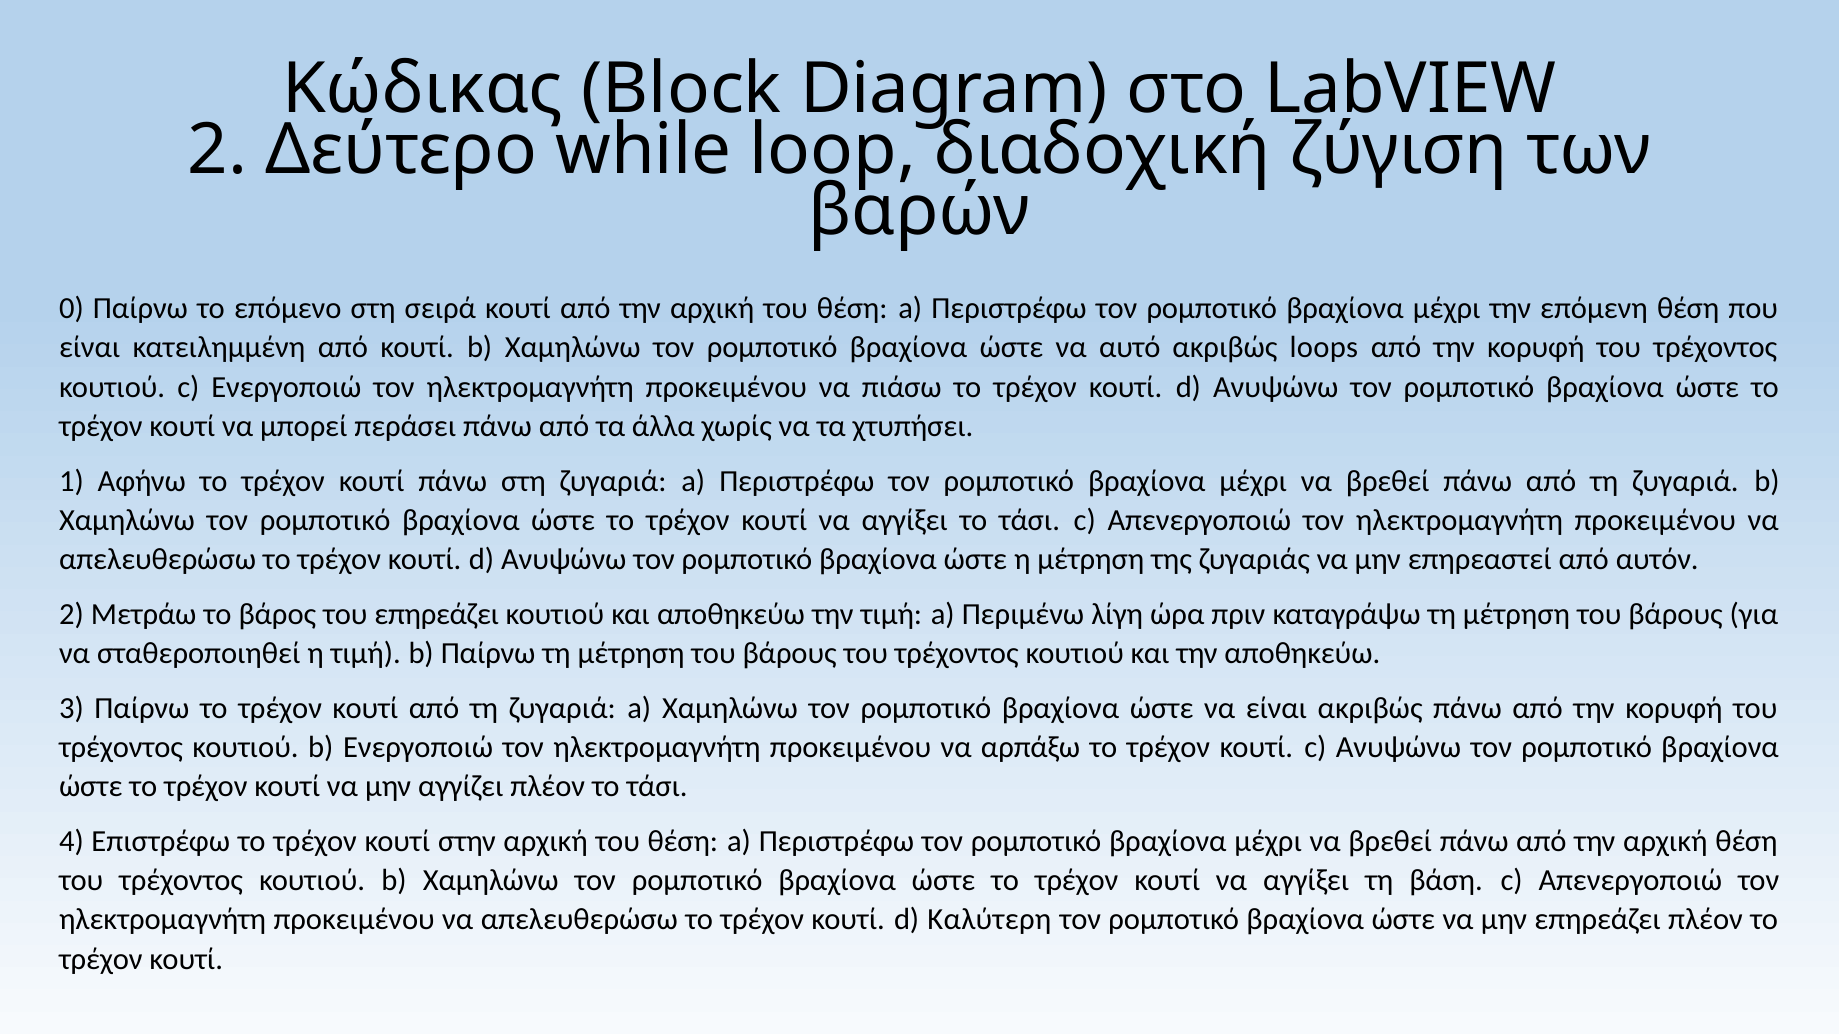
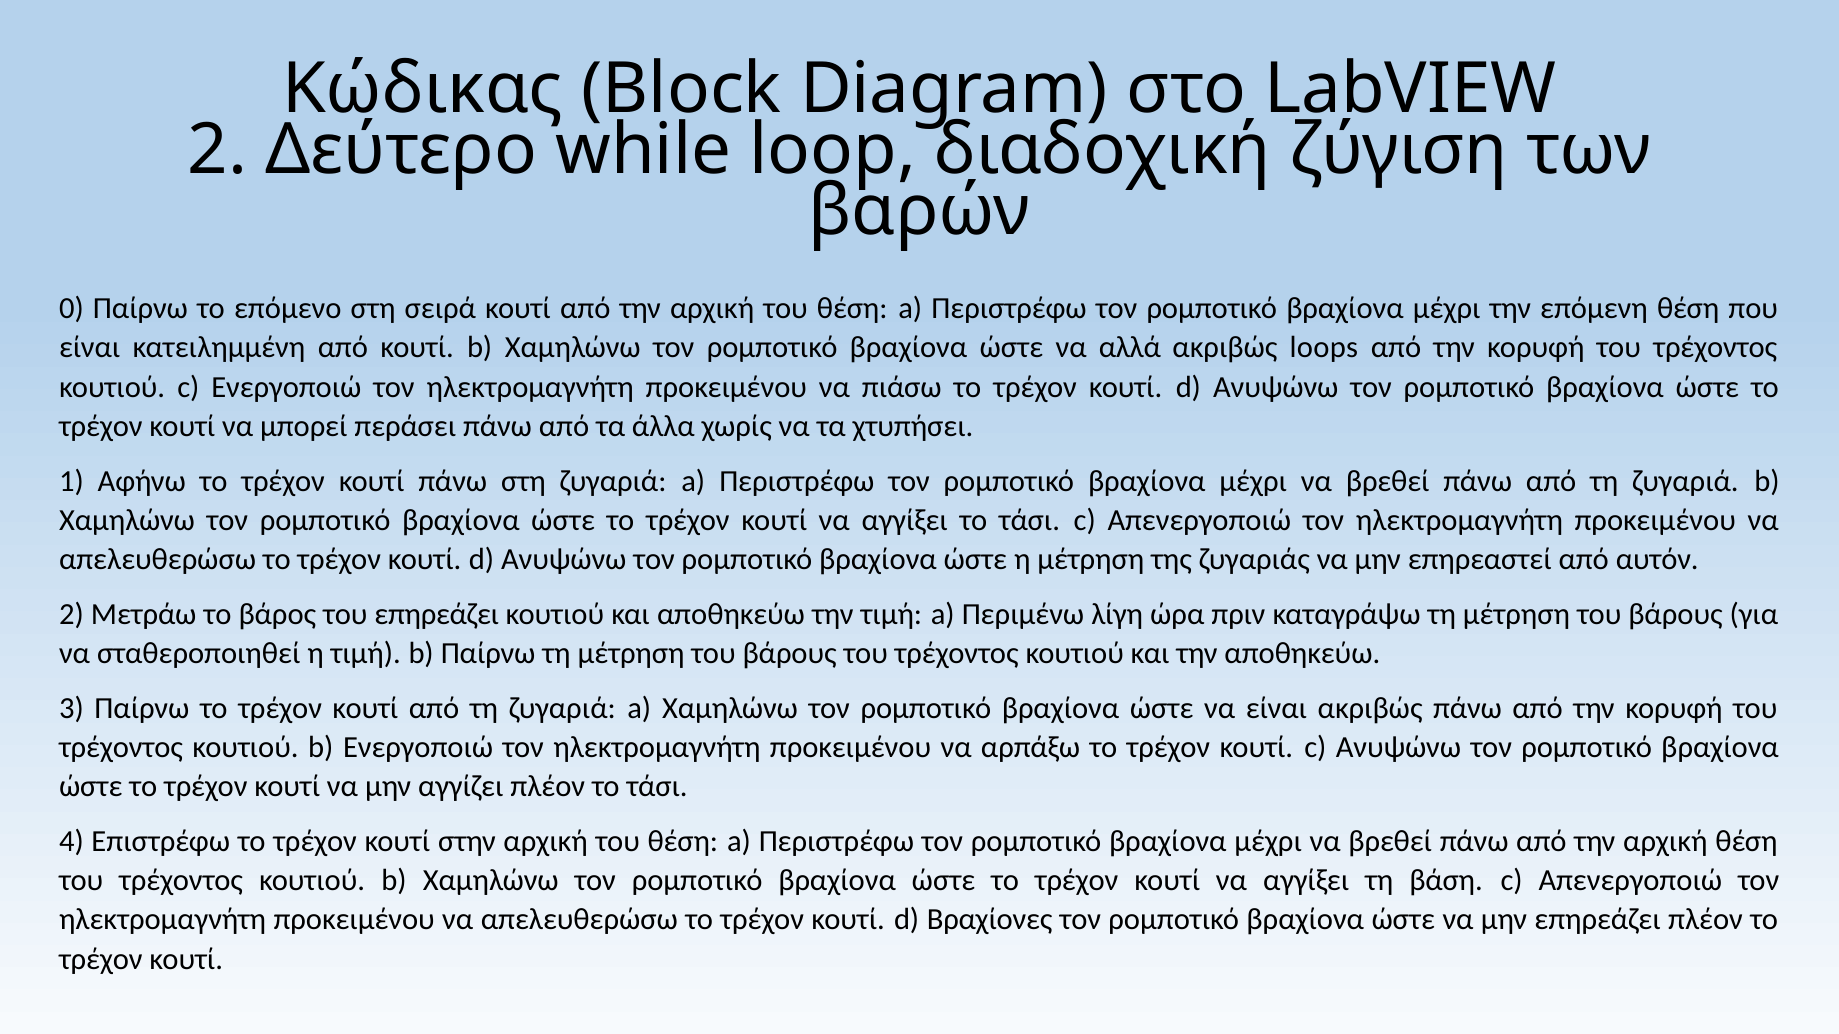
αυτό: αυτό -> αλλά
Καλύτερη: Καλύτερη -> Βραχίονες
